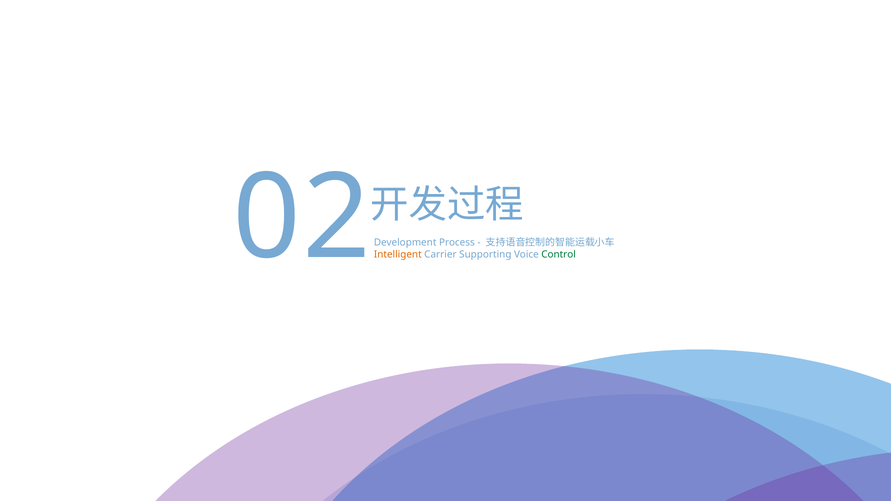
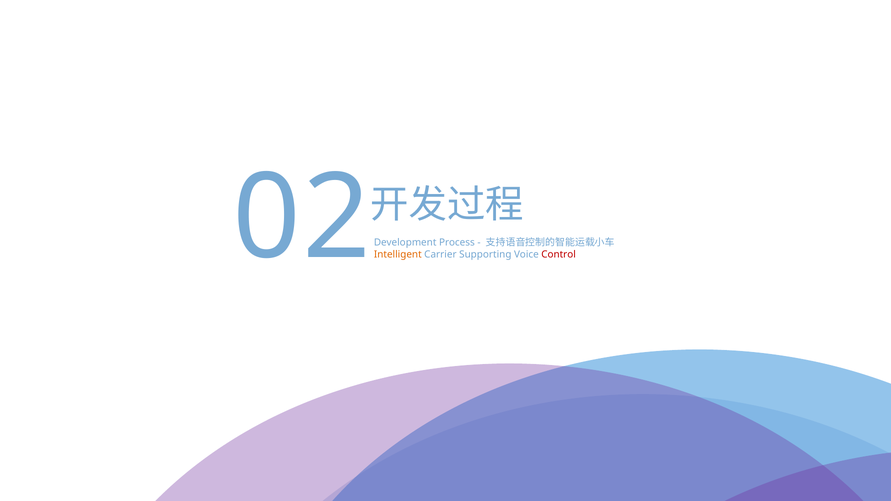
Control colour: green -> red
